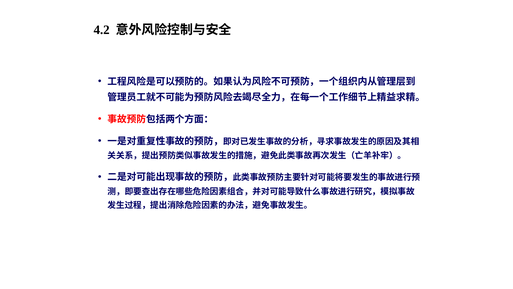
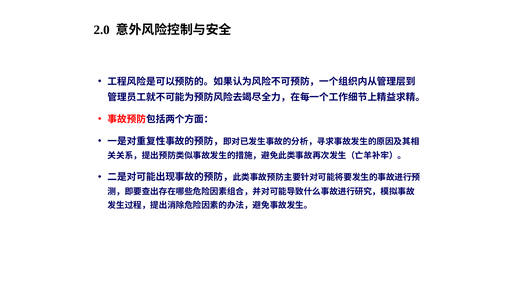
4.2: 4.2 -> 2.0
